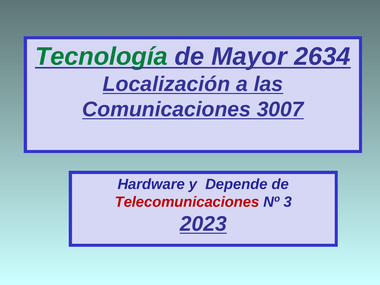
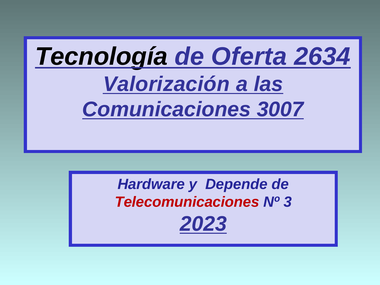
Tecnología colour: green -> black
Mayor: Mayor -> Oferta
Localización: Localización -> Valorización
